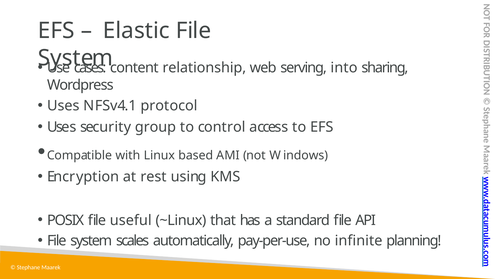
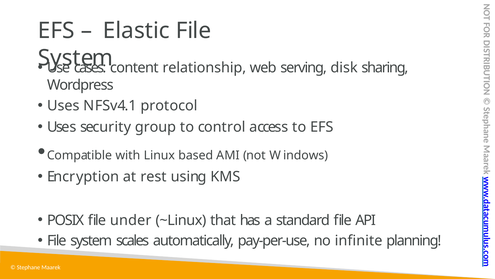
into: into -> disk
useful: useful -> under
